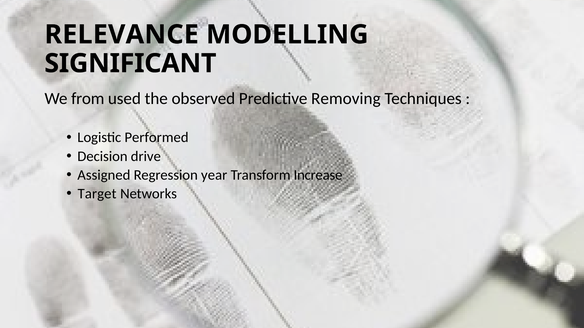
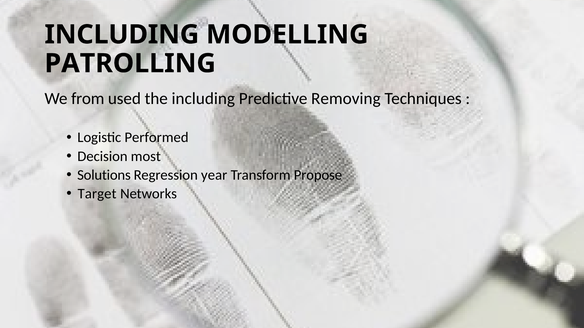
RELEVANCE at (122, 35): RELEVANCE -> INCLUDING
SIGNIFICANT: SIGNIFICANT -> PATROLLING
the observed: observed -> including
drive: drive -> most
Assigned: Assigned -> Solutions
Increase: Increase -> Propose
